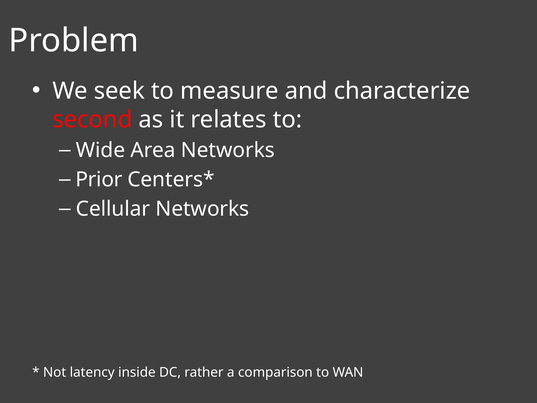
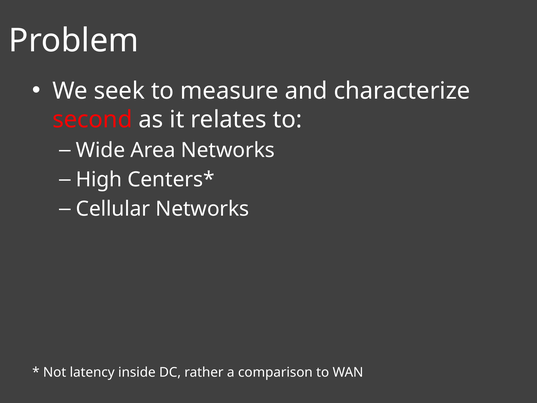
Prior: Prior -> High
